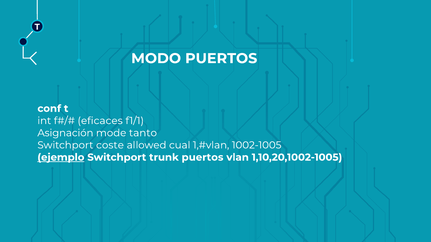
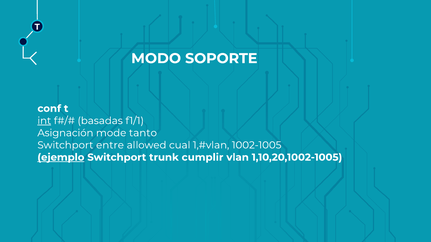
MODO PUERTOS: PUERTOS -> SOPORTE
int underline: none -> present
eficaces: eficaces -> basadas
coste: coste -> entre
trunk puertos: puertos -> cumplir
